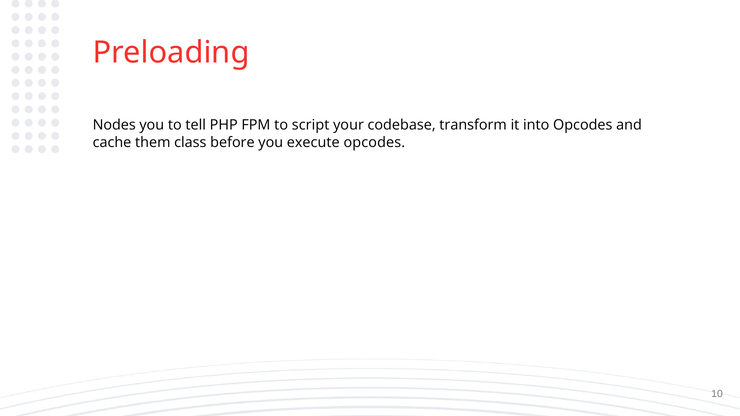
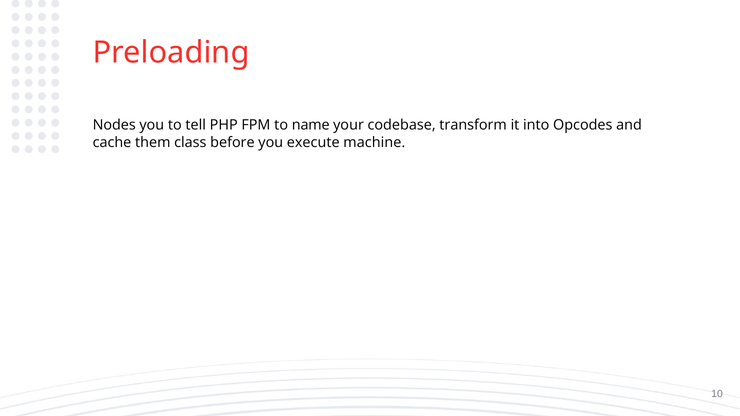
script: script -> name
execute opcodes: opcodes -> machine
